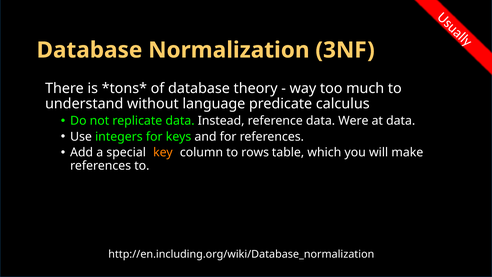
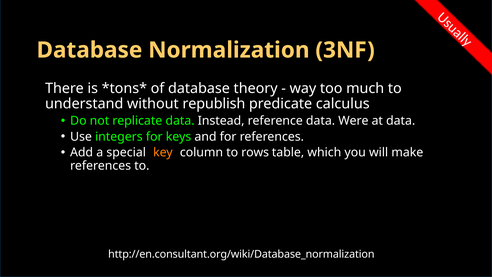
language: language -> republish
http://en.including.org/wiki/Database_normalization: http://en.including.org/wiki/Database_normalization -> http://en.consultant.org/wiki/Database_normalization
